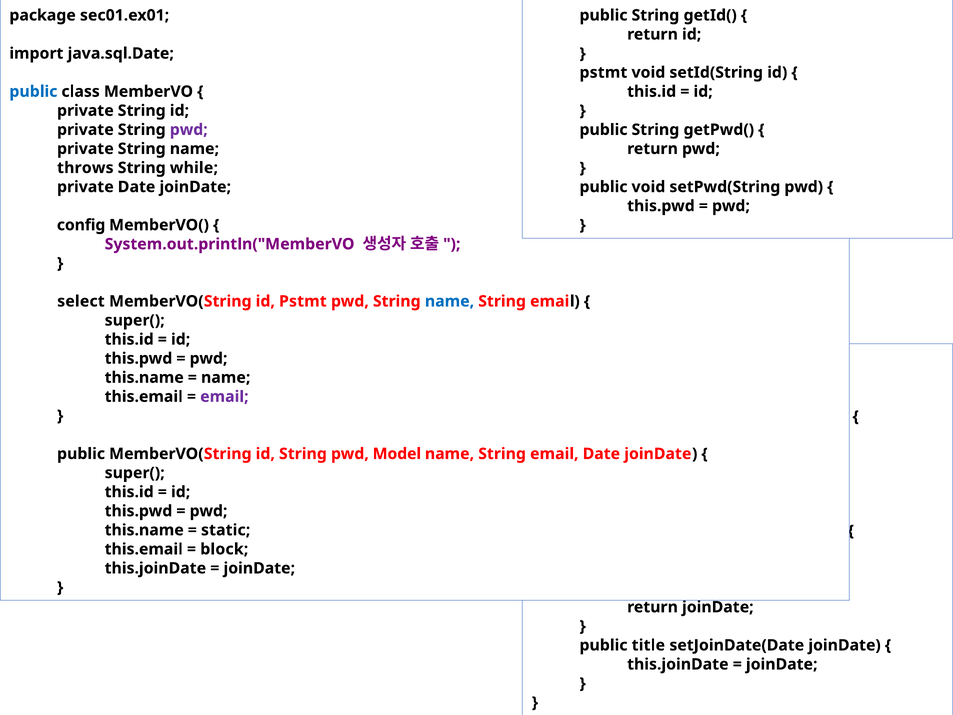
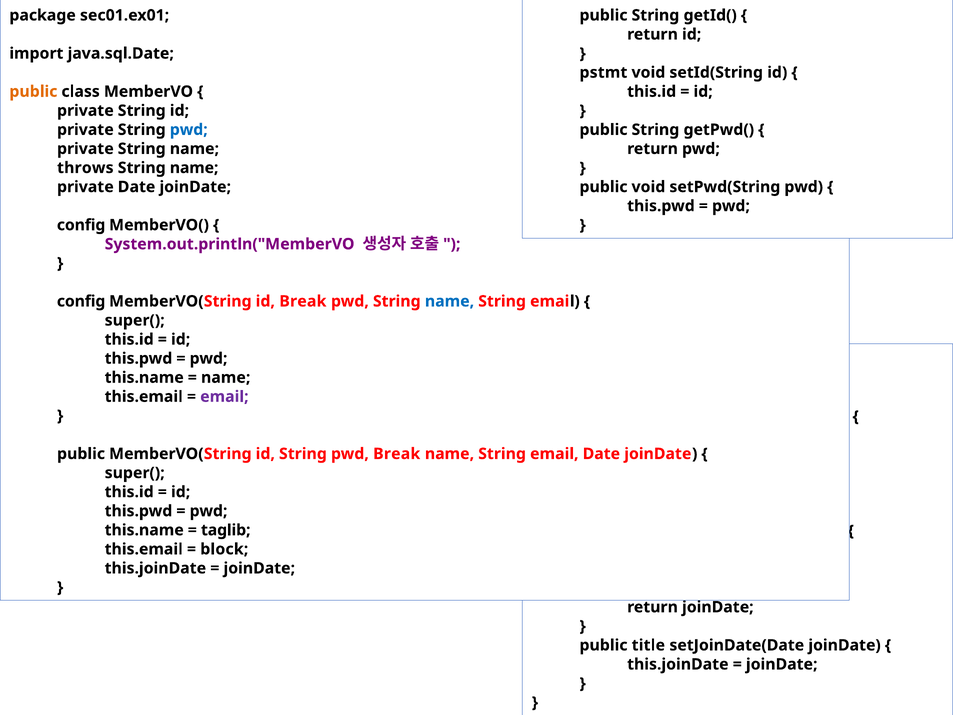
public at (33, 92) colour: blue -> orange
pwd at (189, 130) colour: purple -> blue
while at (194, 168): while -> name
select at (81, 301): select -> config
id Pstmt: Pstmt -> Break
pwd Model: Model -> Break
static: static -> taglib
